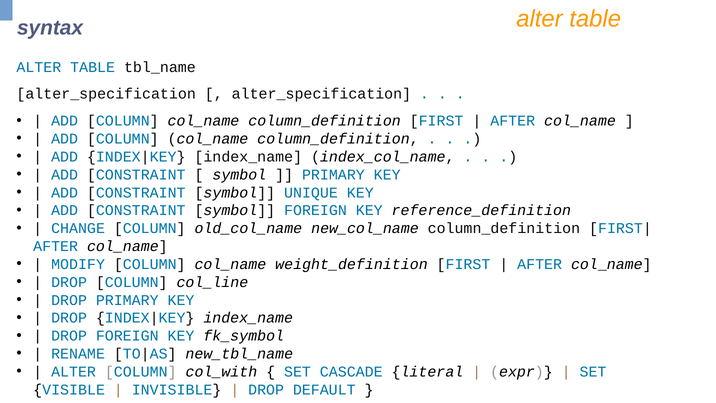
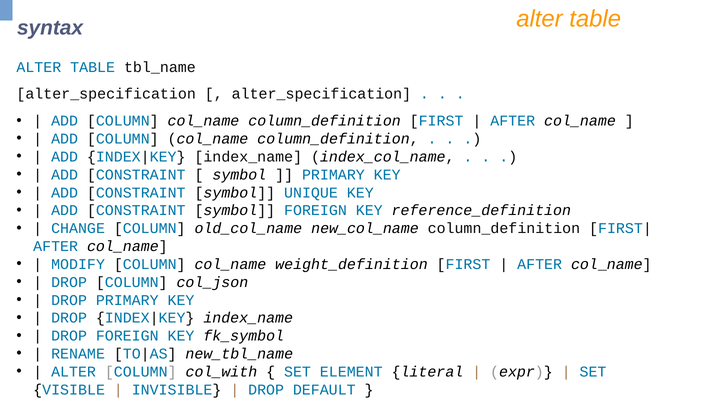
col_line: col_line -> col_json
CASCADE: CASCADE -> ELEMENT
